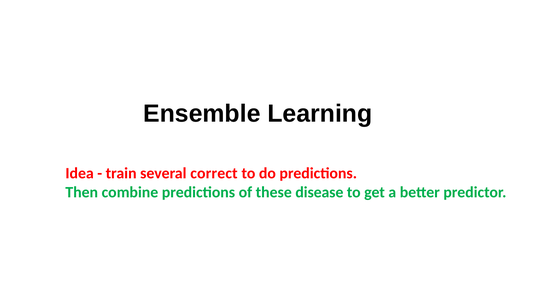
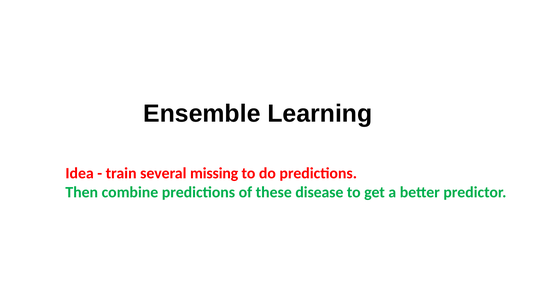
correct: correct -> missing
